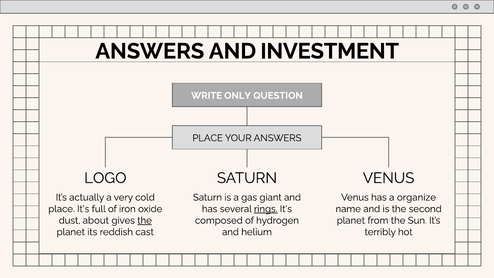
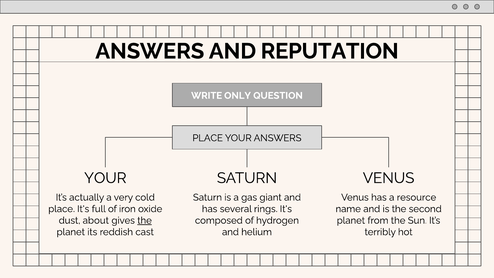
INVESTMENT: INVESTMENT -> REPUTATION
LOGO at (105, 178): LOGO -> YOUR
organize: organize -> resource
rings underline: present -> none
